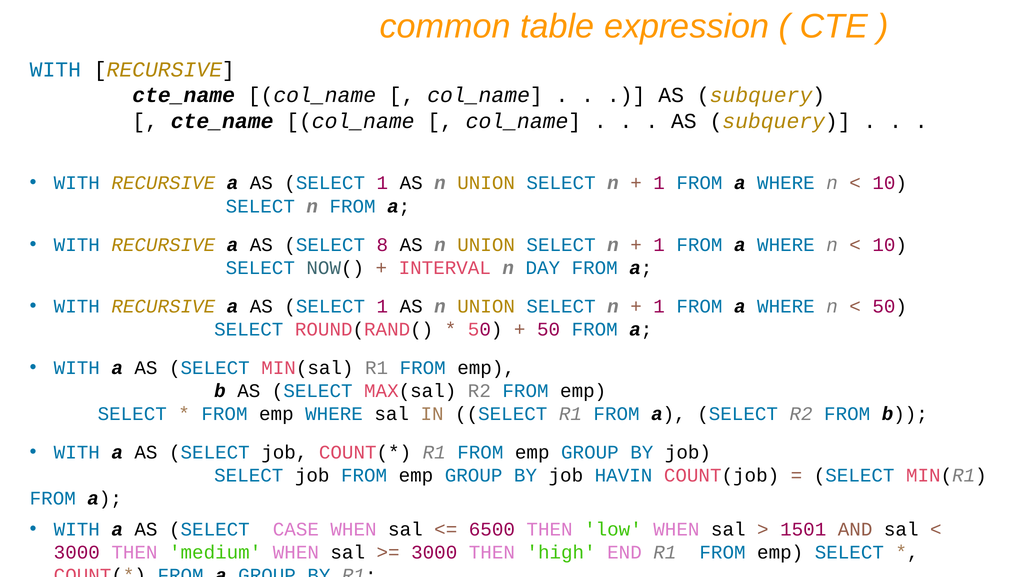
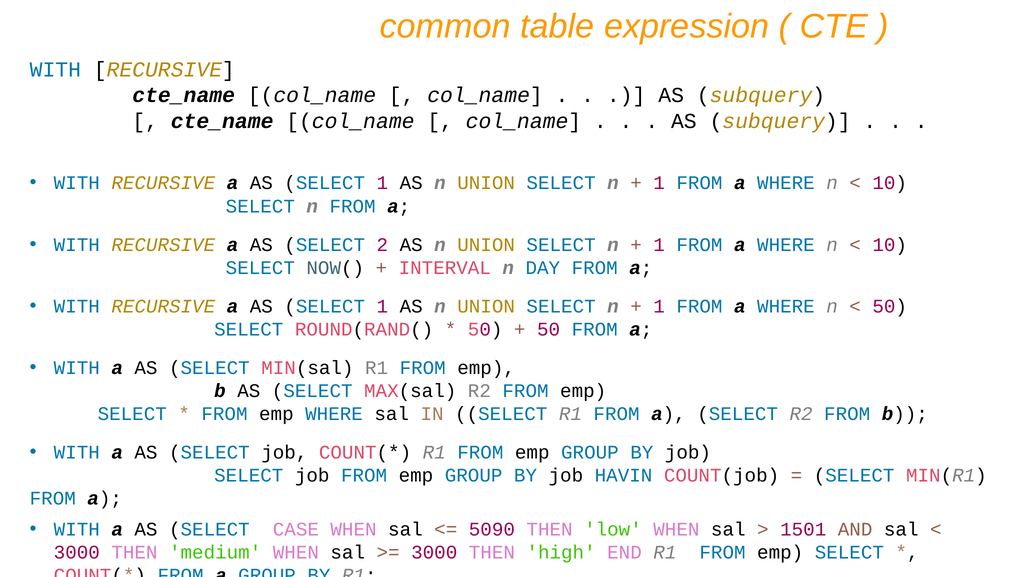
8: 8 -> 2
6500: 6500 -> 5090
